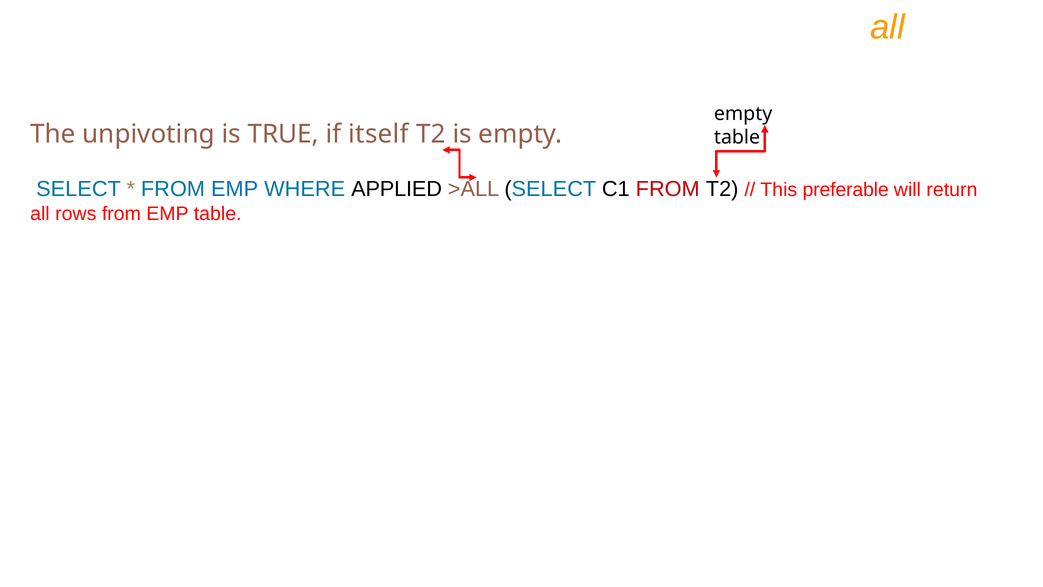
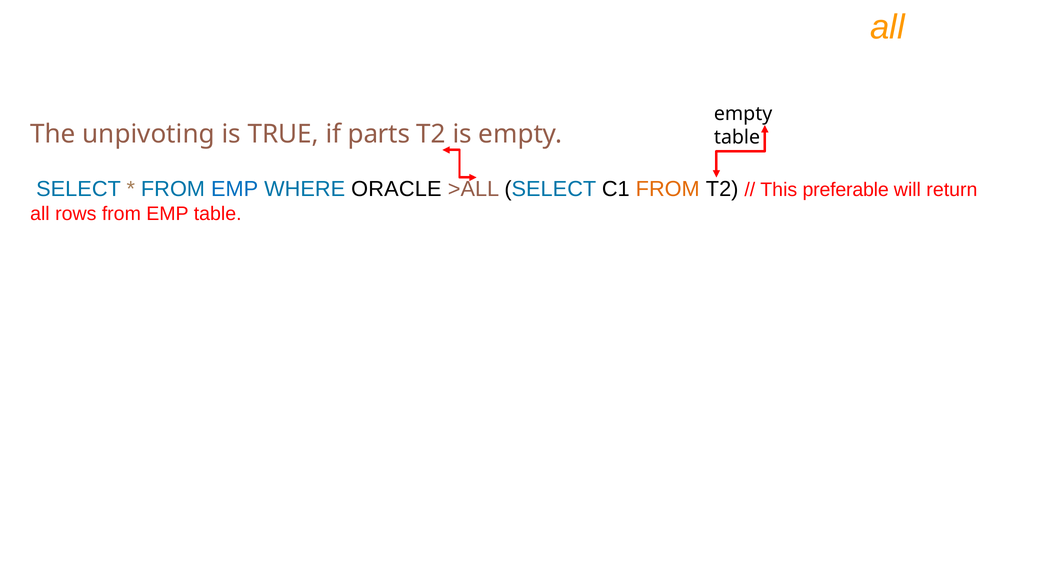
itself: itself -> parts
APPLIED: APPLIED -> ORACLE
FROM at (668, 189) colour: red -> orange
